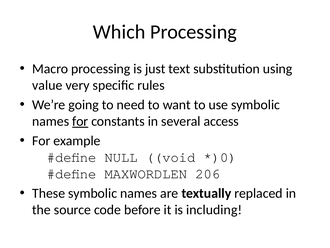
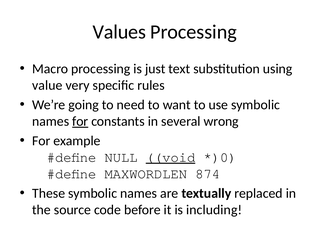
Which: Which -> Values
access: access -> wrong
void underline: none -> present
206: 206 -> 874
